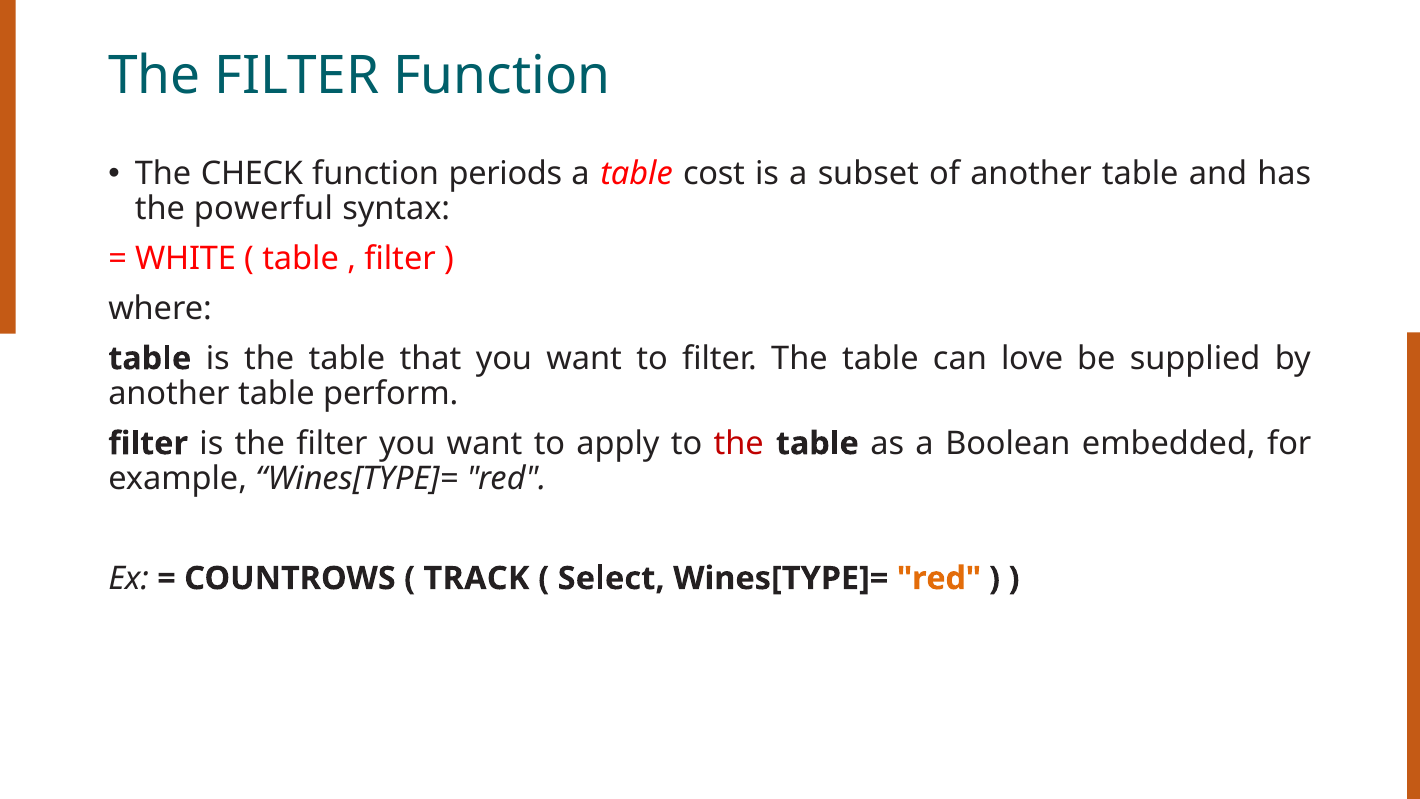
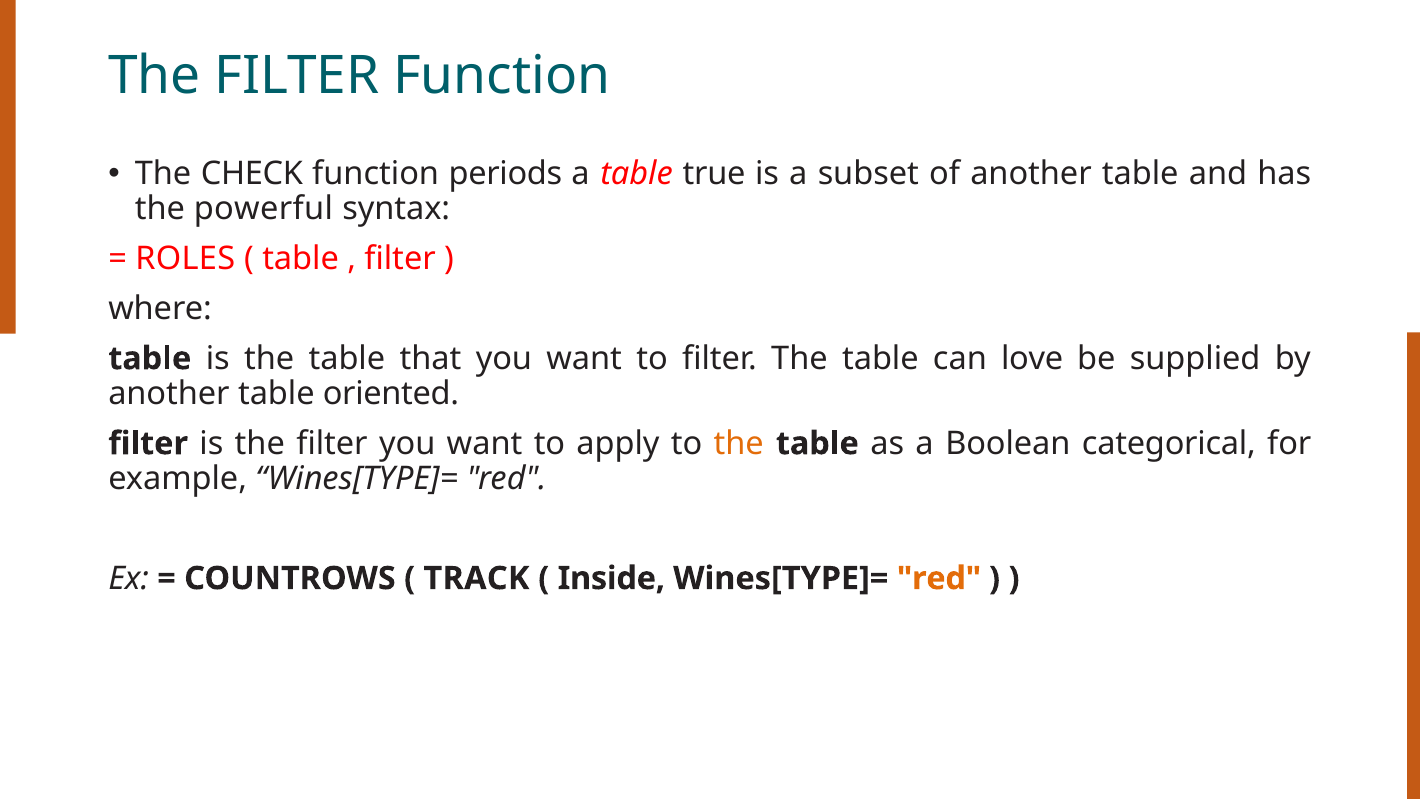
cost: cost -> true
WHITE: WHITE -> ROLES
perform: perform -> oriented
the at (739, 443) colour: red -> orange
embedded: embedded -> categorical
Select: Select -> Inside
